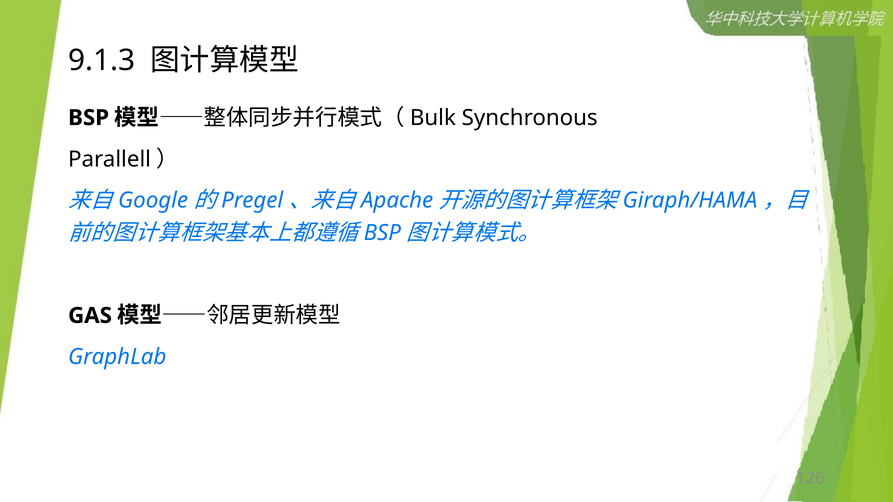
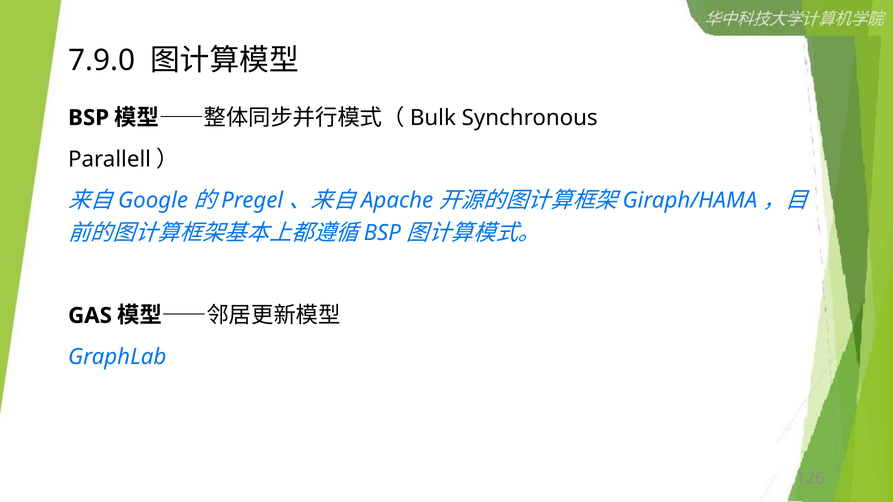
9.1.3: 9.1.3 -> 7.9.0
